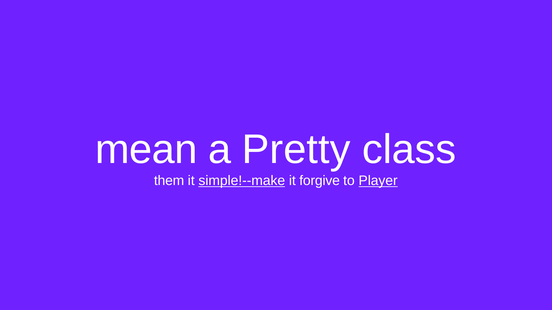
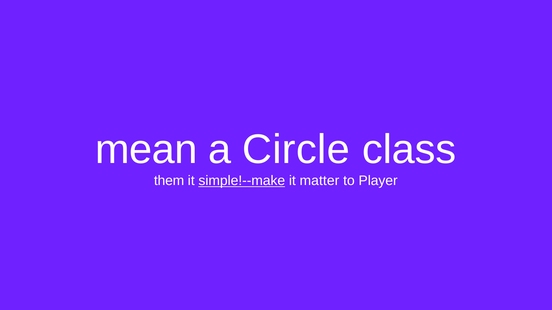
Pretty: Pretty -> Circle
forgive: forgive -> matter
Player underline: present -> none
